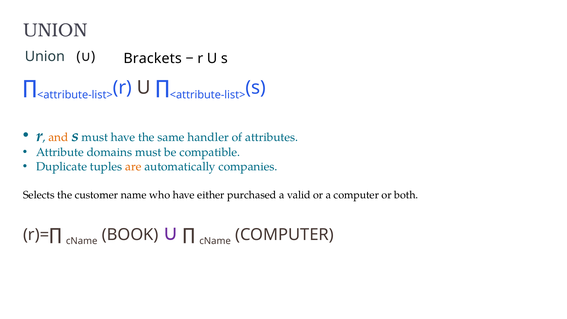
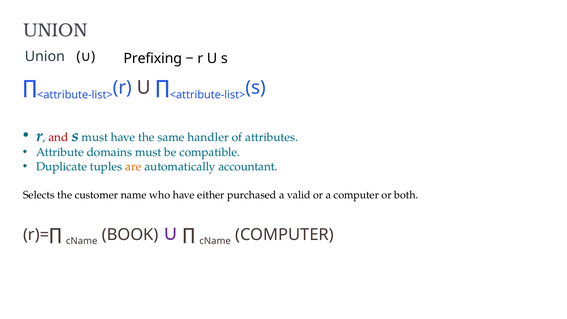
Brackets: Brackets -> Prefixing
and colour: orange -> red
companies: companies -> accountant
